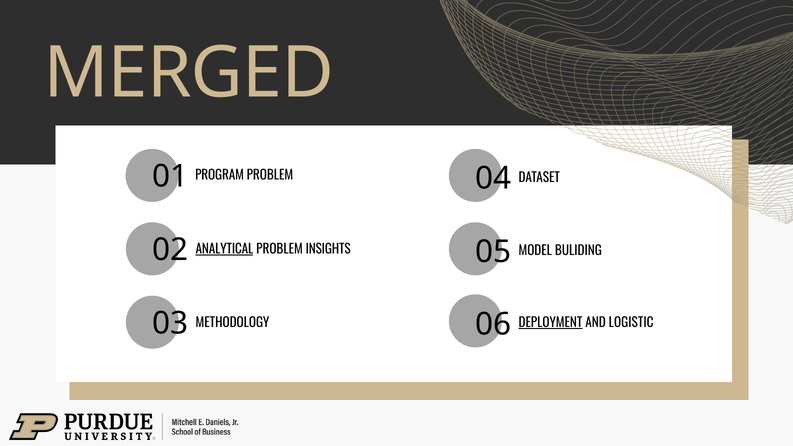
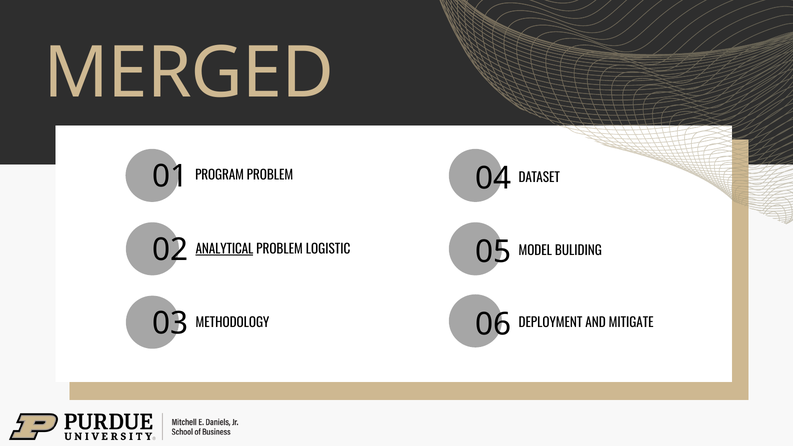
INSIGHTS: INSIGHTS -> LOGISTIC
DEPLOYMENT underline: present -> none
LOGISTIC: LOGISTIC -> MITIGATE
